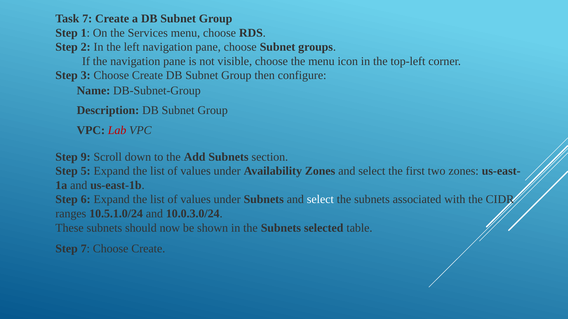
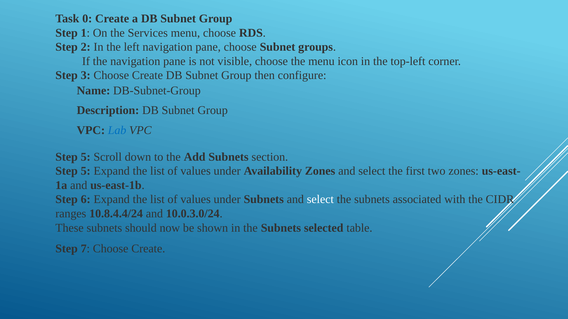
Task 7: 7 -> 0
Lab colour: red -> blue
9 at (86, 157): 9 -> 5
10.5.1.0/24: 10.5.1.0/24 -> 10.8.4.4/24
